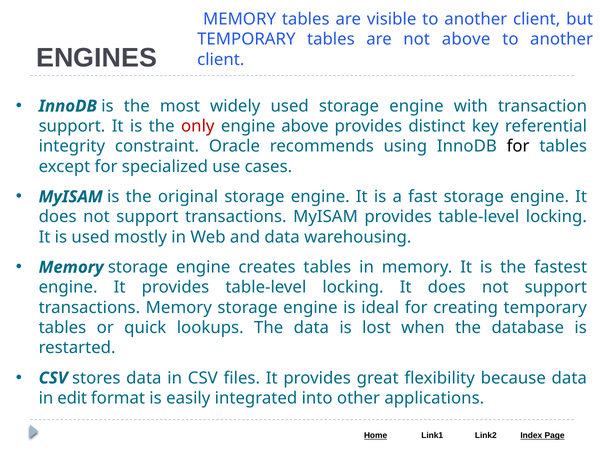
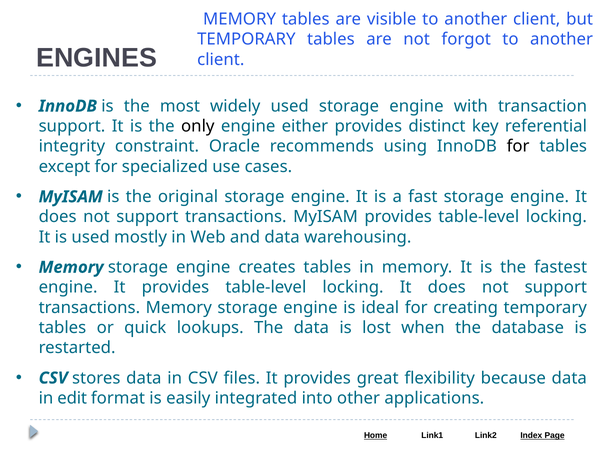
not above: above -> forgot
only colour: red -> black
engine above: above -> either
